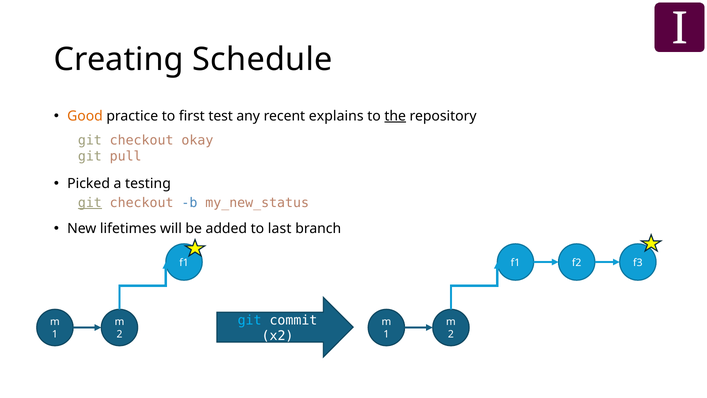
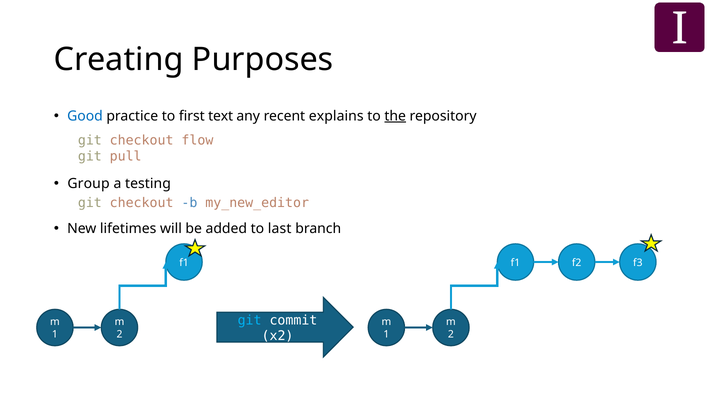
Schedule: Schedule -> Purposes
Good colour: orange -> blue
test: test -> text
okay: okay -> flow
Picked: Picked -> Group
git at (90, 203) underline: present -> none
my_new_status: my_new_status -> my_new_editor
